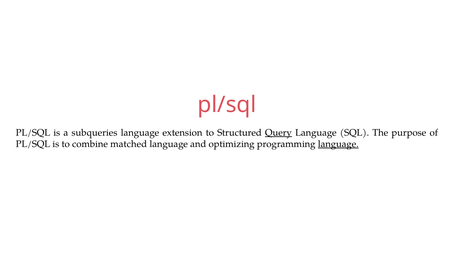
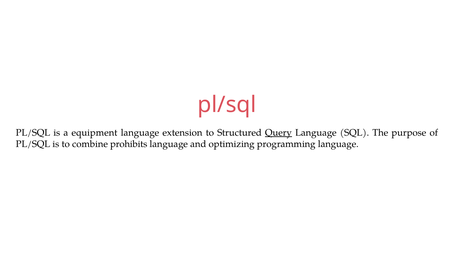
subqueries: subqueries -> equipment
matched: matched -> prohibits
language at (338, 144) underline: present -> none
